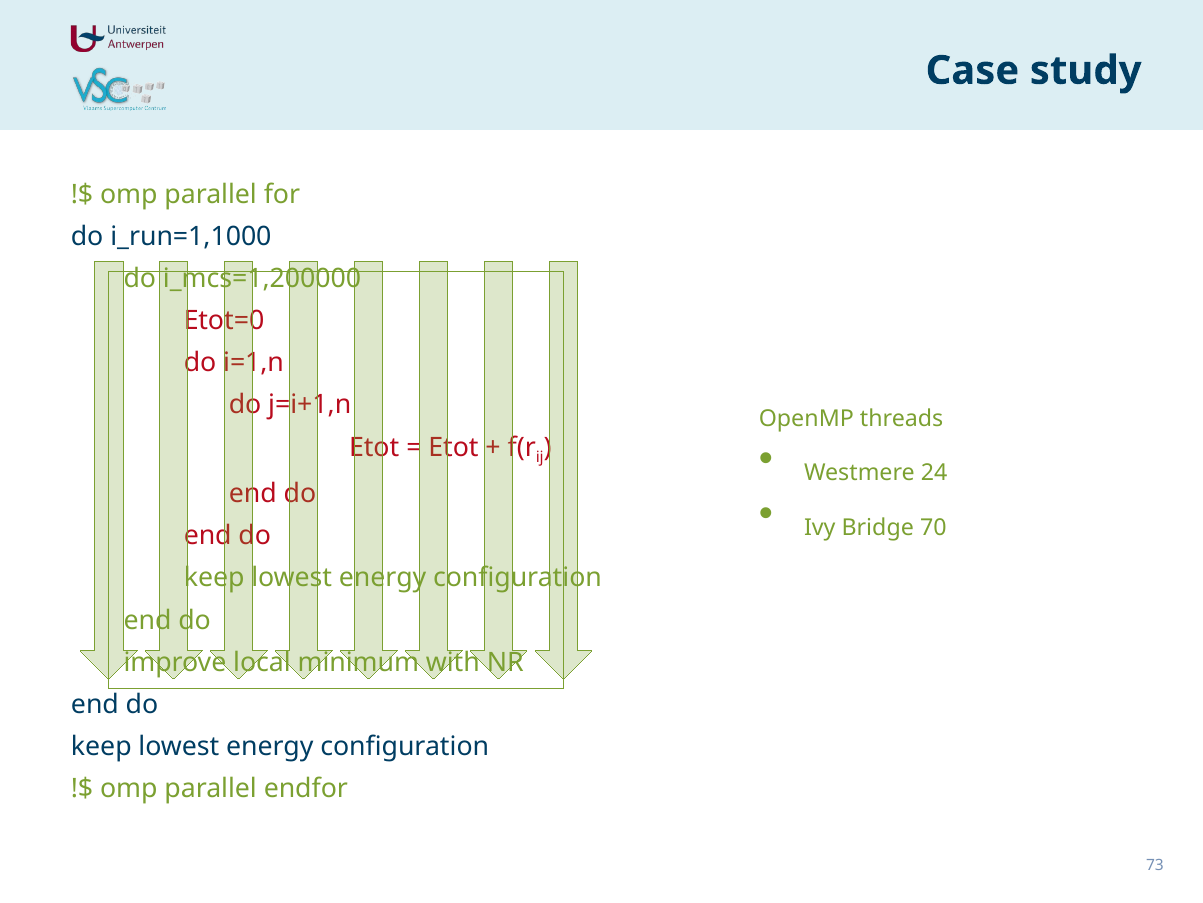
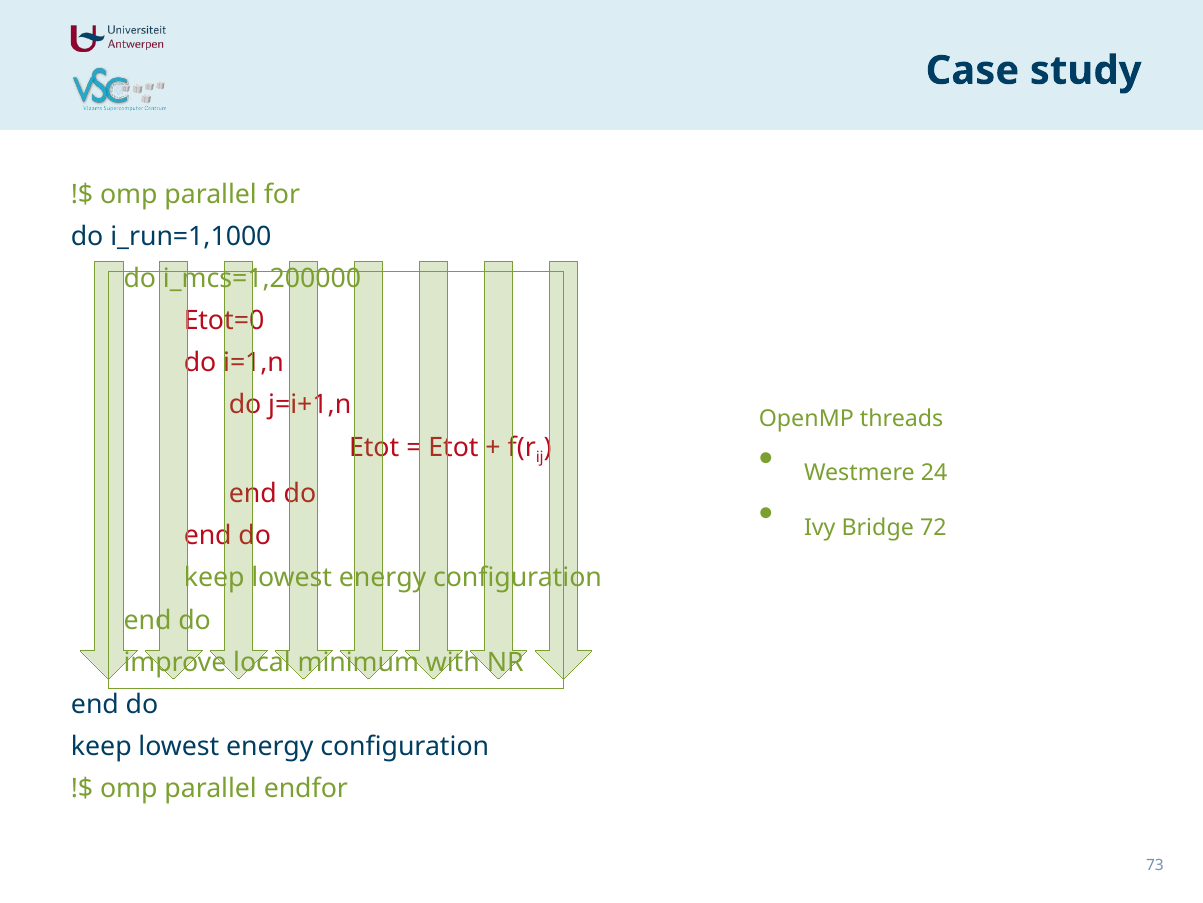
70: 70 -> 72
